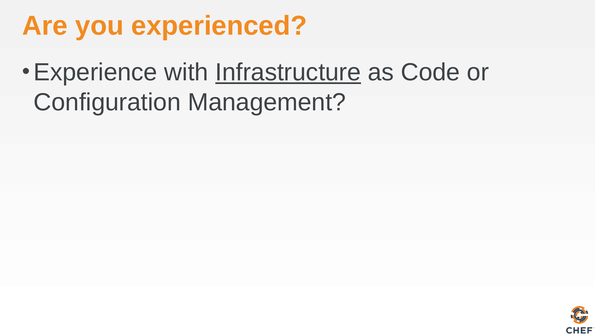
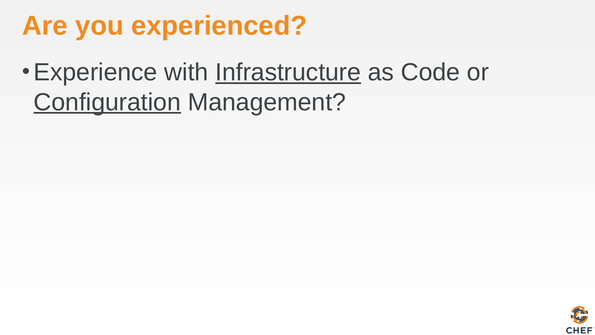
Configuration underline: none -> present
